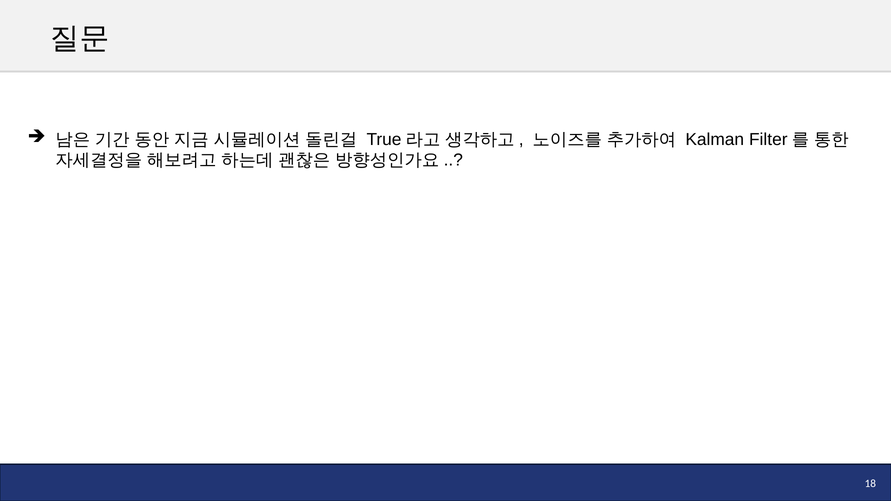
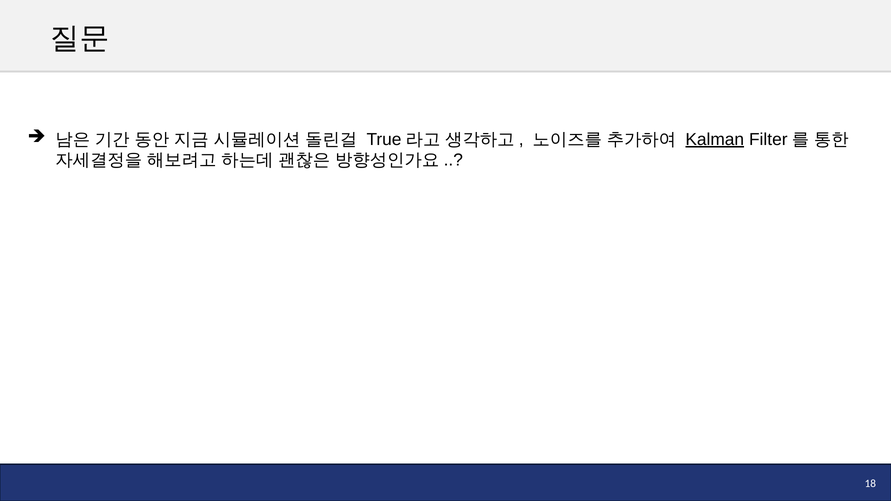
Kalman underline: none -> present
